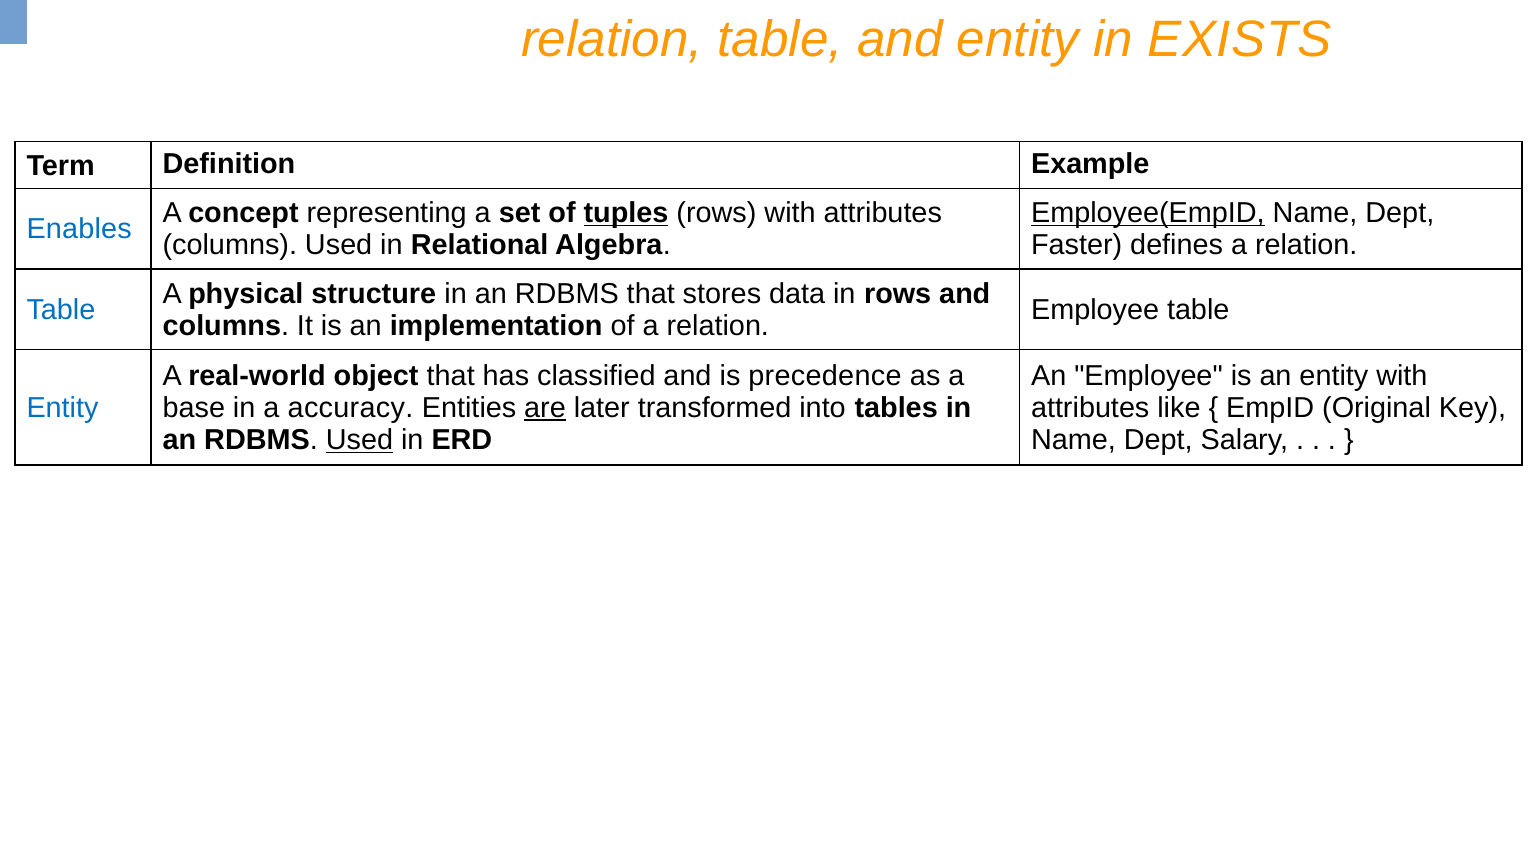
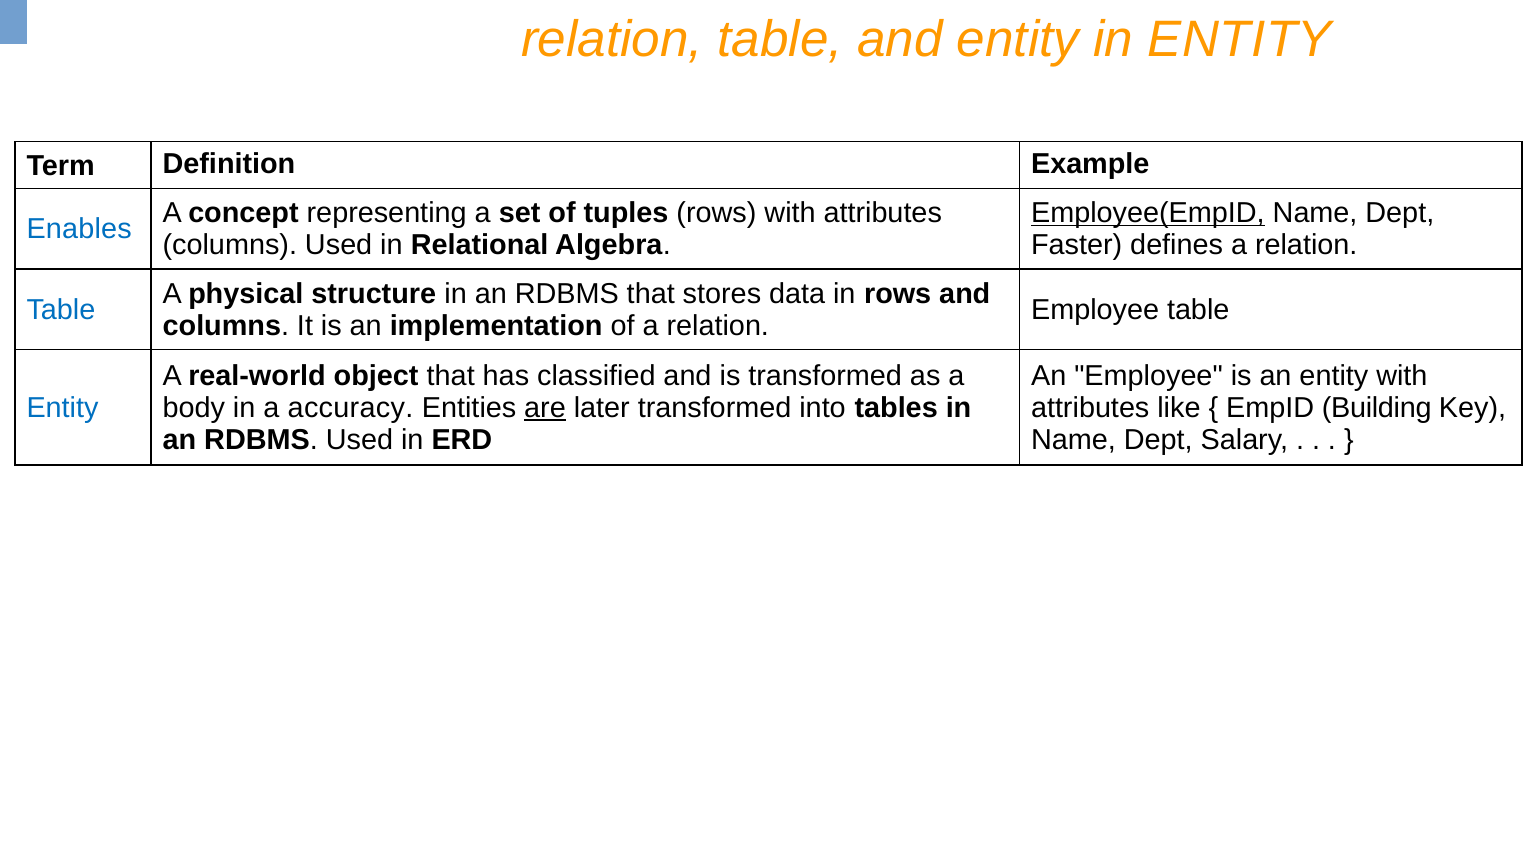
in EXISTS: EXISTS -> ENTITY
tuples underline: present -> none
is precedence: precedence -> transformed
base: base -> body
Original: Original -> Building
Used at (359, 440) underline: present -> none
